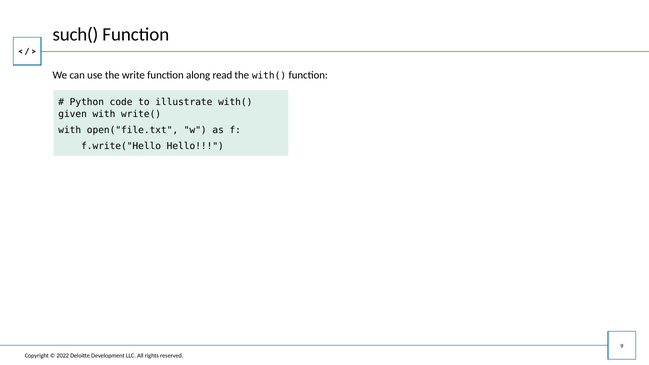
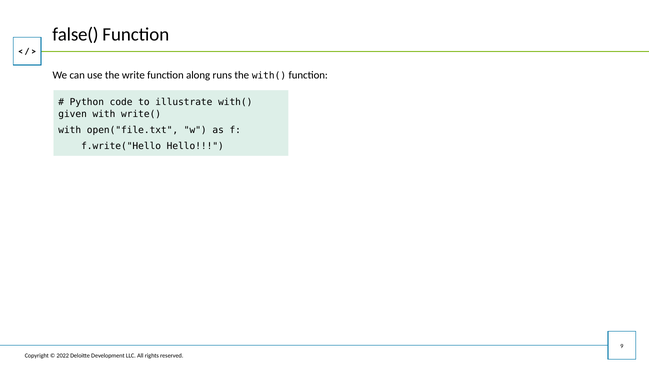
such(: such( -> false(
read: read -> runs
